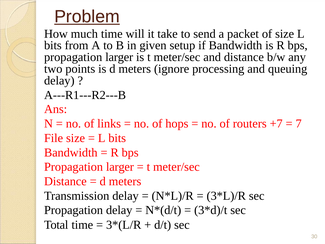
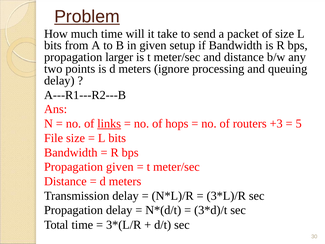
links underline: none -> present
+7: +7 -> +3
7: 7 -> 5
larger at (120, 167): larger -> given
